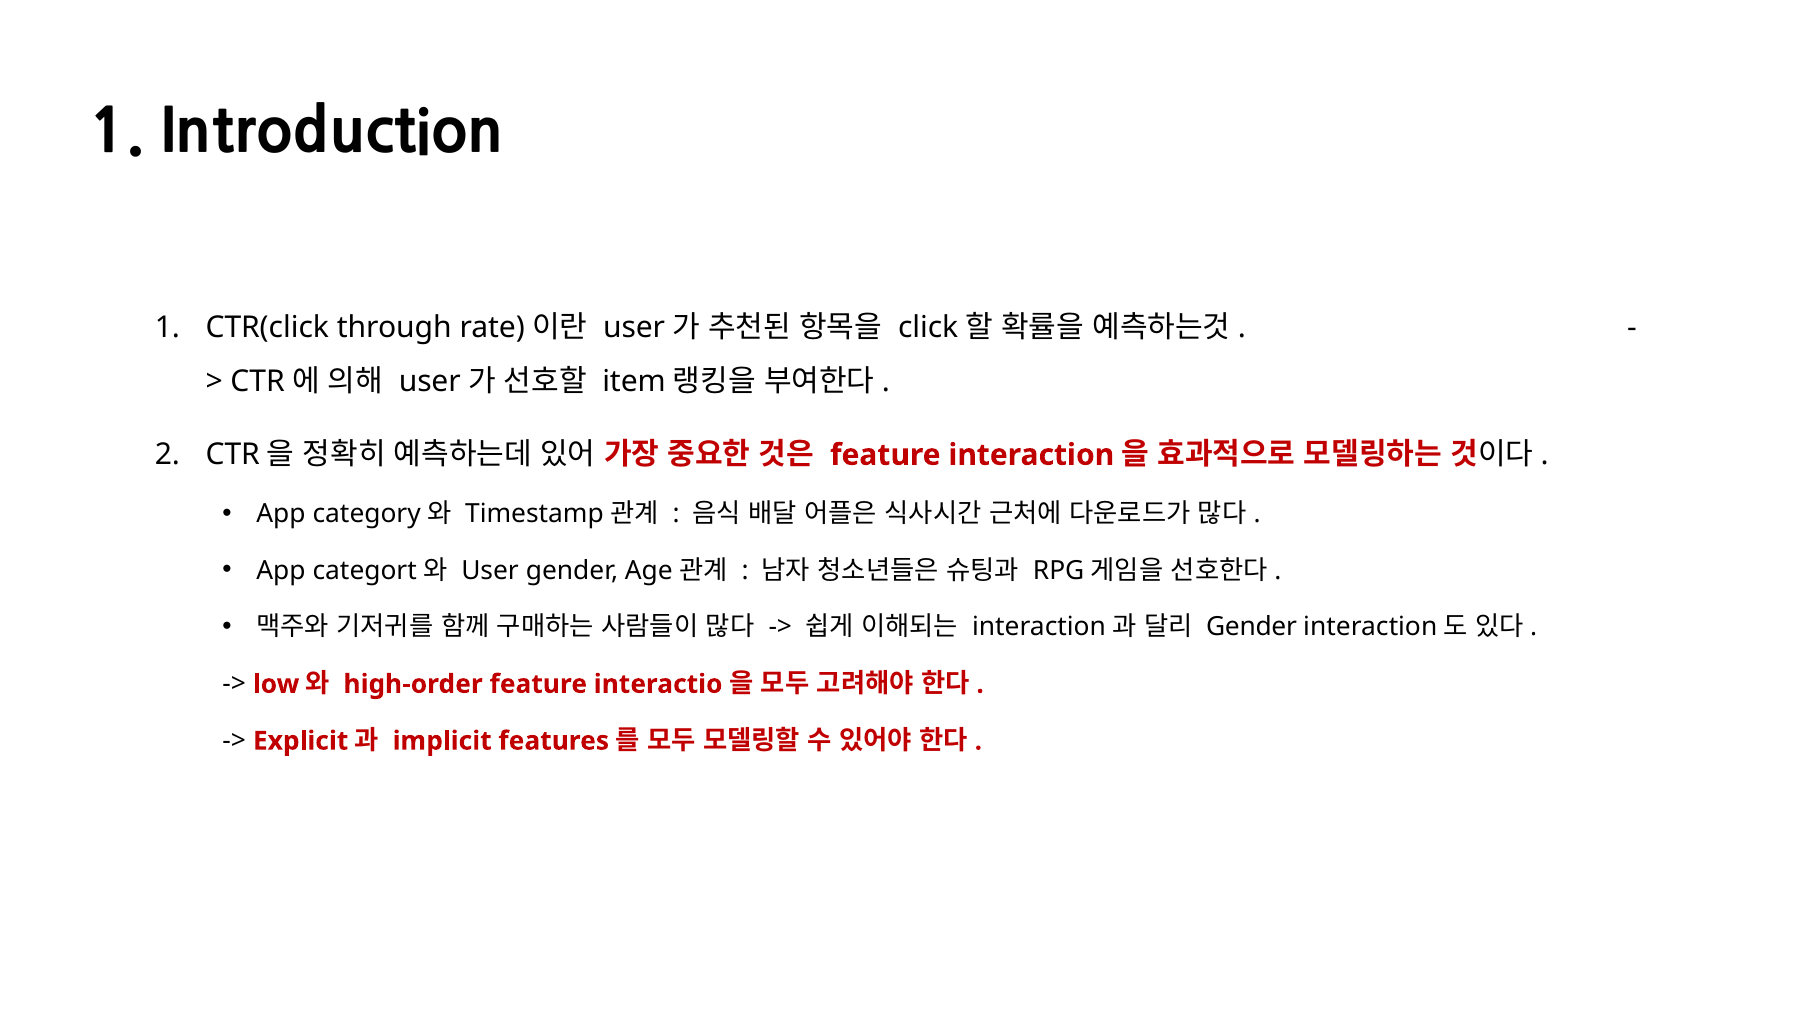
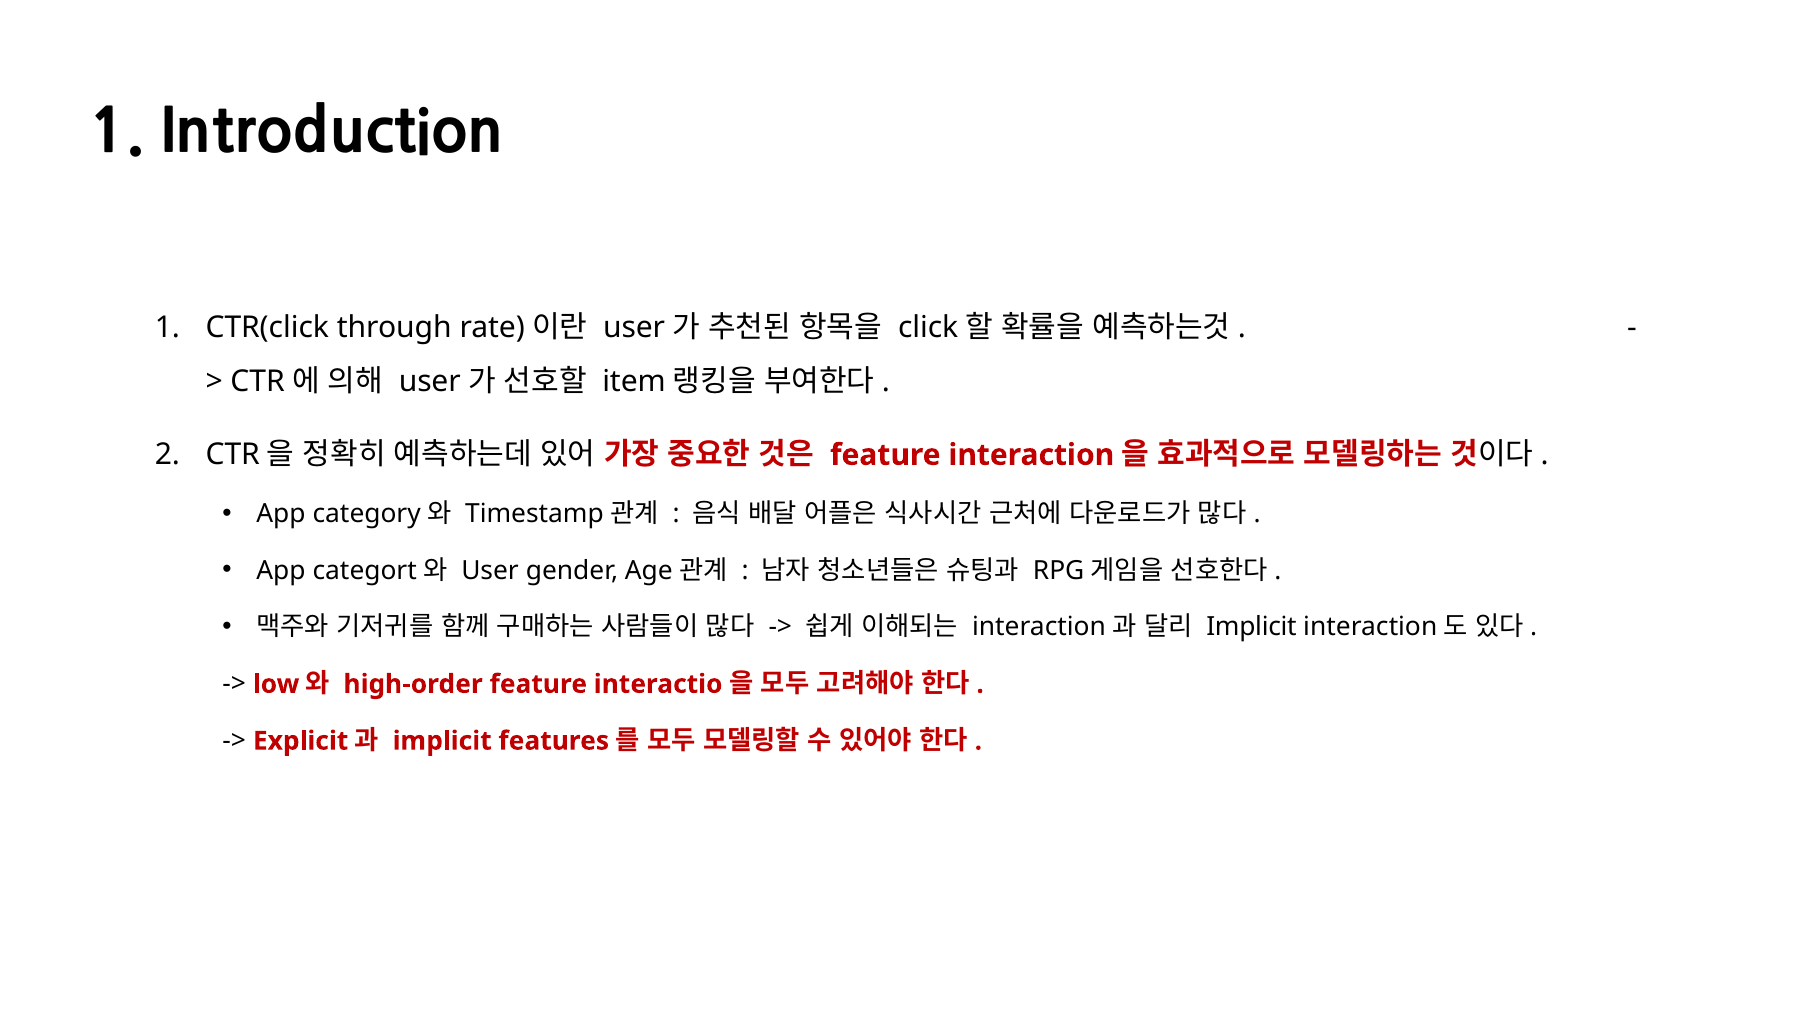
Gender at (1251, 627): Gender -> Implicit
